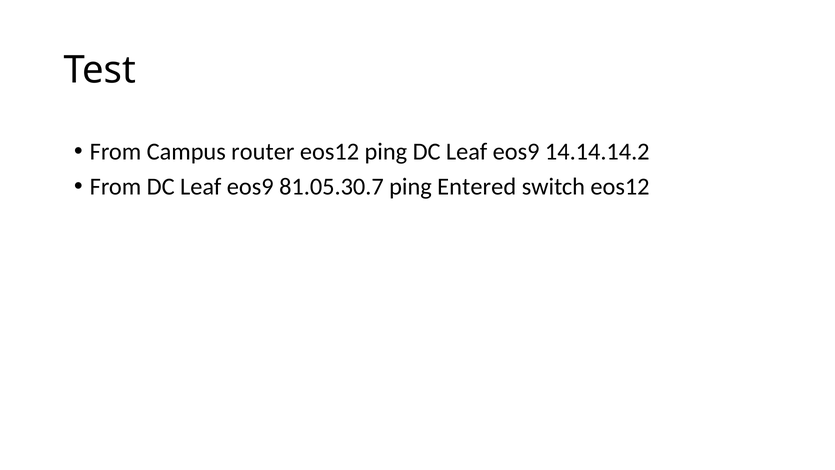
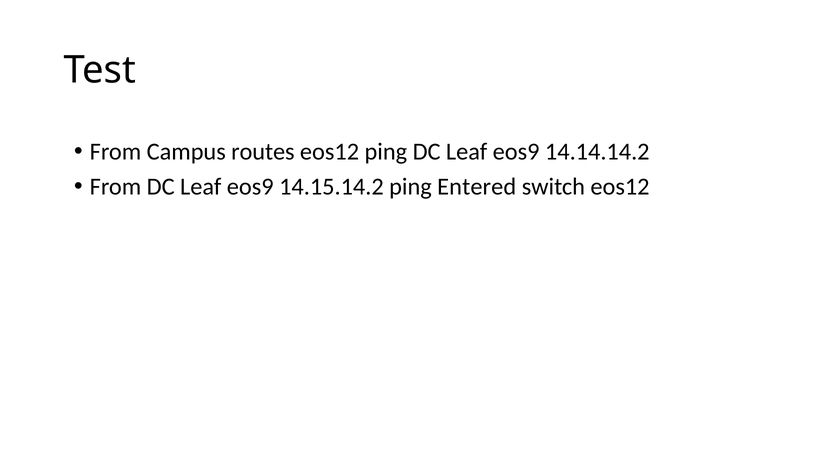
router: router -> routes
81.05.30.7: 81.05.30.7 -> 14.15.14.2
